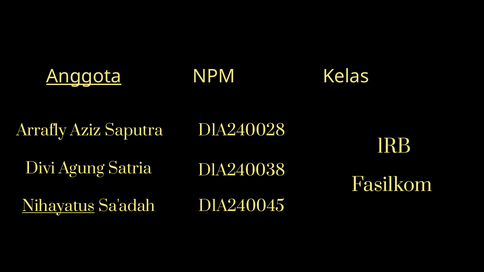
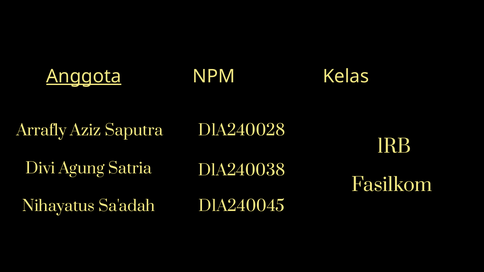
Nihayatus underline: present -> none
